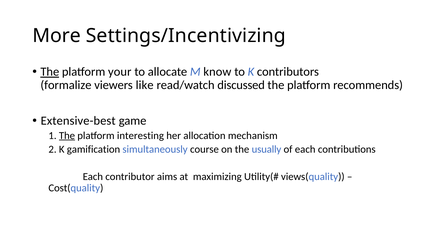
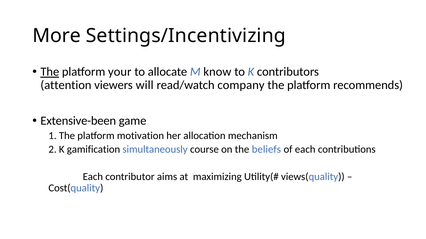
formalize: formalize -> attention
like: like -> will
discussed: discussed -> company
Extensive-best: Extensive-best -> Extensive-been
The at (67, 136) underline: present -> none
interesting: interesting -> motivation
usually: usually -> beliefs
